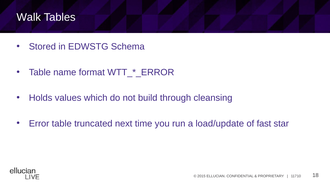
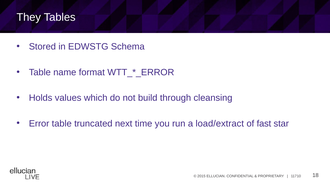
Walk: Walk -> They
load/update: load/update -> load/extract
